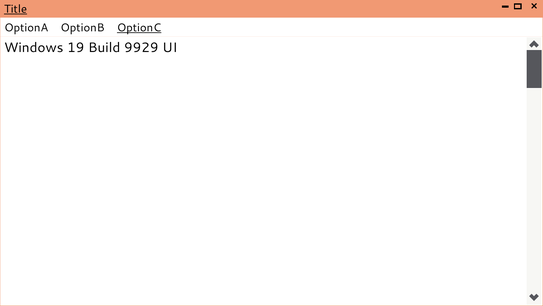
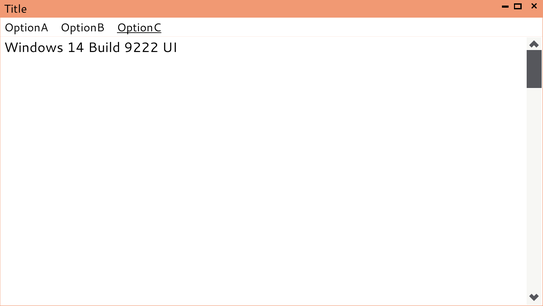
Title underline: present -> none
19: 19 -> 14
9929: 9929 -> 9222
